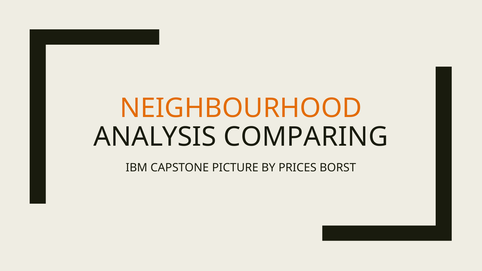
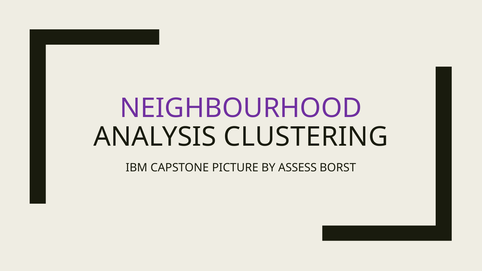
NEIGHBOURHOOD colour: orange -> purple
COMPARING: COMPARING -> CLUSTERING
PRICES: PRICES -> ASSESS
